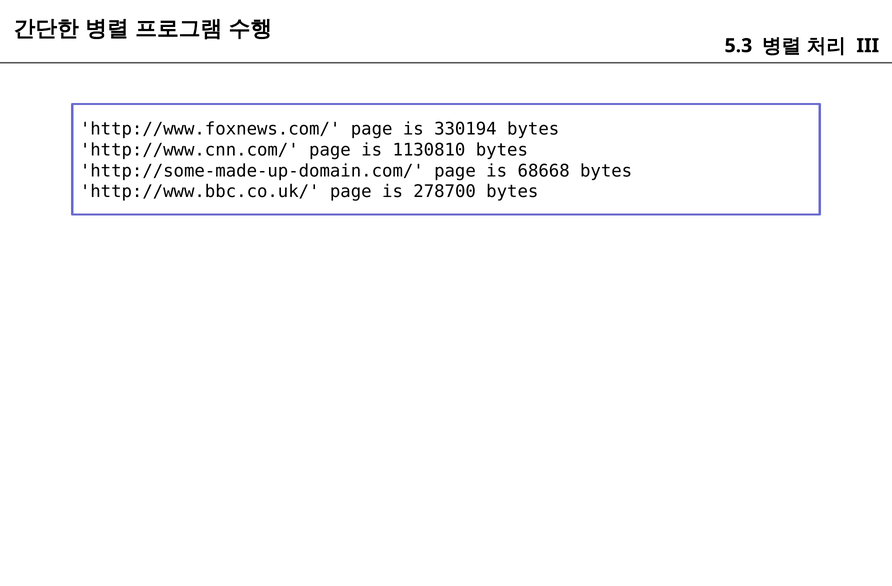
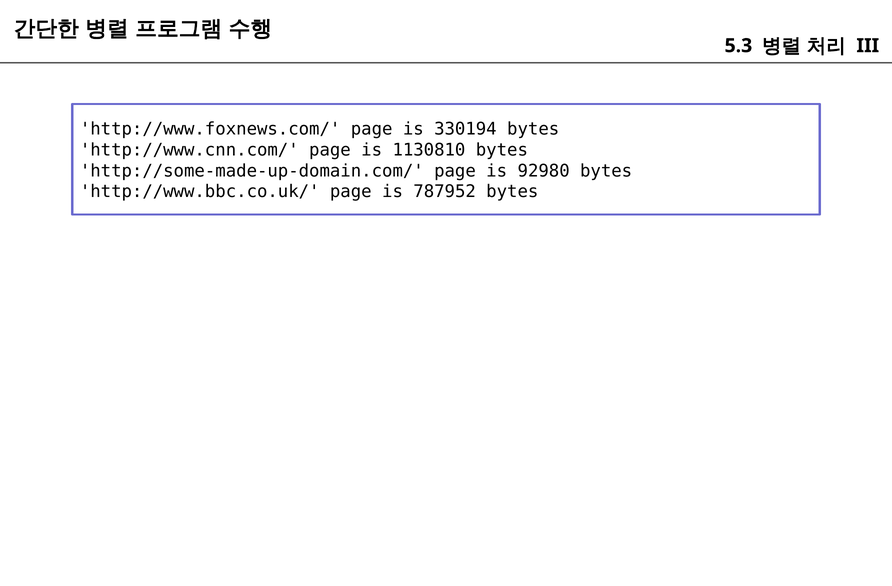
68668: 68668 -> 92980
278700: 278700 -> 787952
